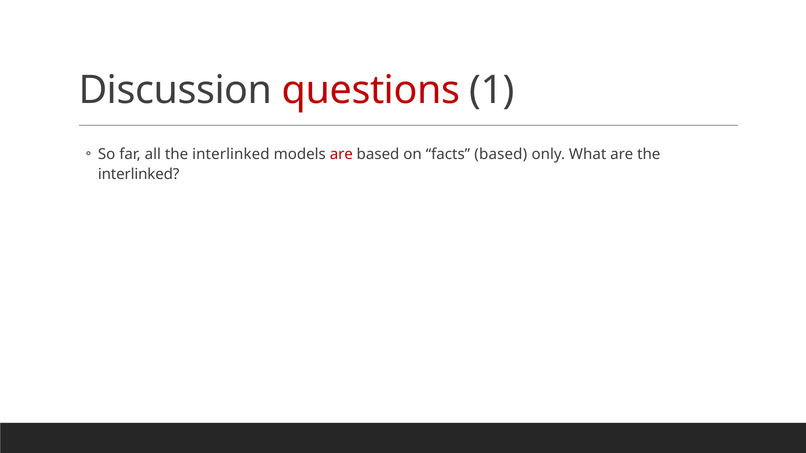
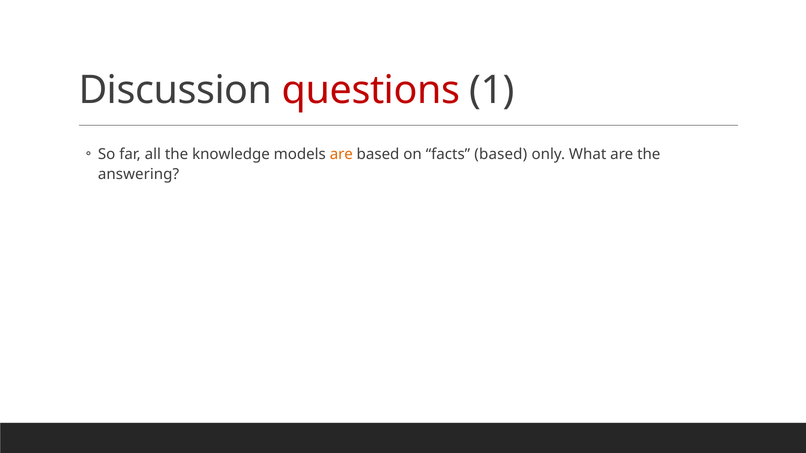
all the interlinked: interlinked -> knowledge
are at (341, 154) colour: red -> orange
interlinked at (139, 174): interlinked -> answering
